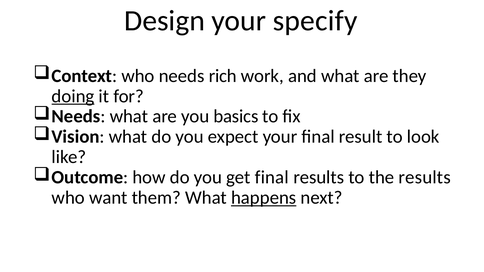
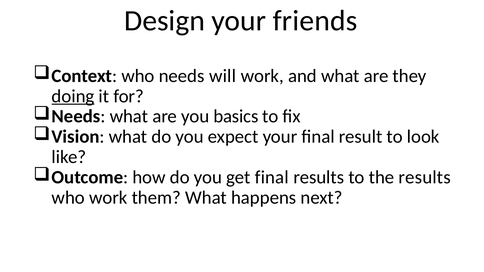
specify: specify -> friends
rich: rich -> will
who want: want -> work
happens underline: present -> none
